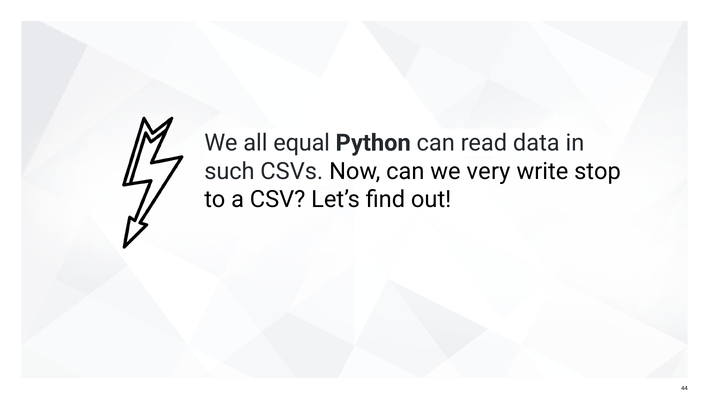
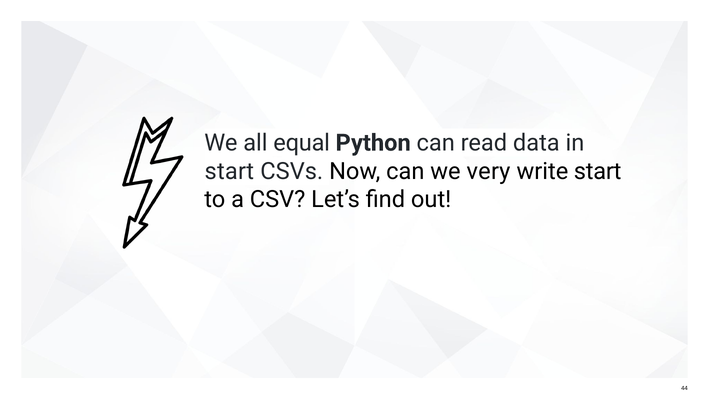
such at (229, 171): such -> start
write stop: stop -> start
